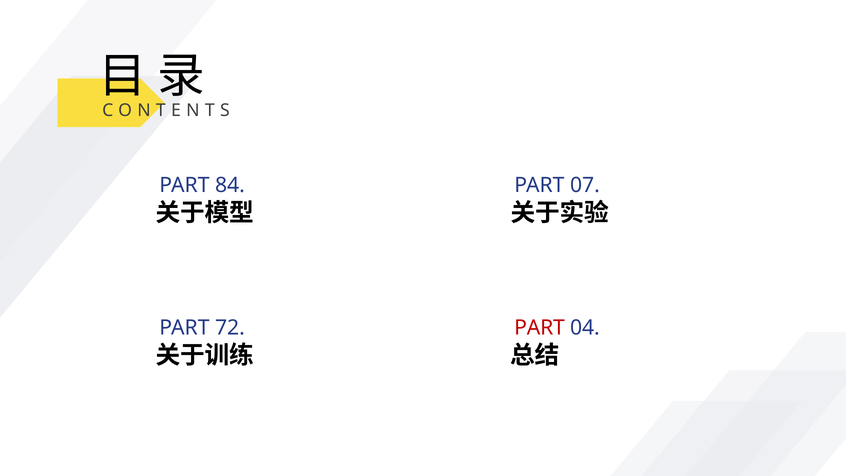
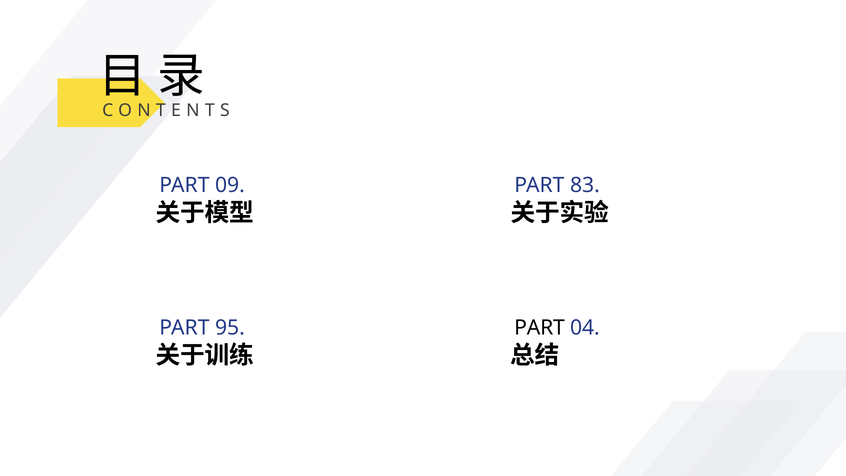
84: 84 -> 09
07: 07 -> 83
72: 72 -> 95
PART at (540, 328) colour: red -> black
